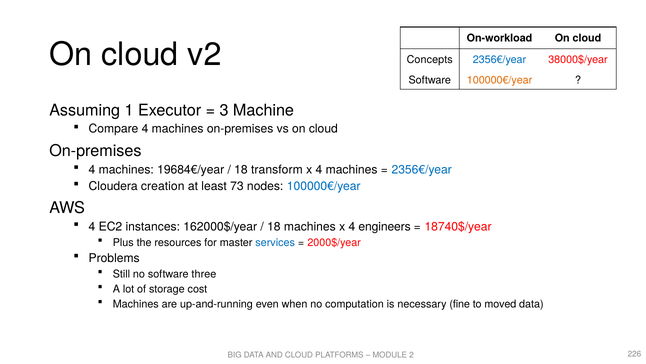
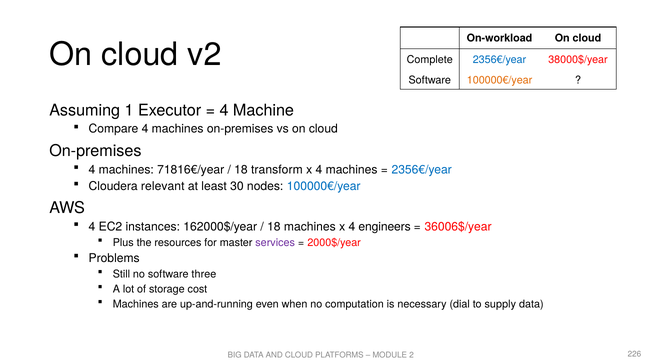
Concepts: Concepts -> Complete
3 at (224, 110): 3 -> 4
19684€/year: 19684€/year -> 71816€/year
creation: creation -> relevant
73: 73 -> 30
18740$/year: 18740$/year -> 36006$/year
services colour: blue -> purple
fine: fine -> dial
moved: moved -> supply
